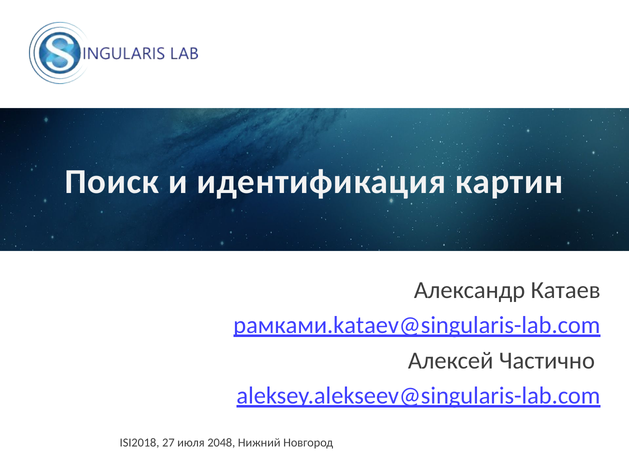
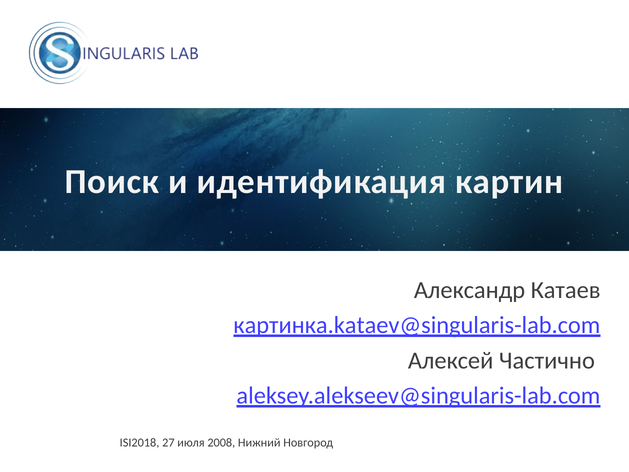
рамками.kataev@singularis-lab.com: рамками.kataev@singularis-lab.com -> картинка.kataev@singularis-lab.com
2048: 2048 -> 2008
